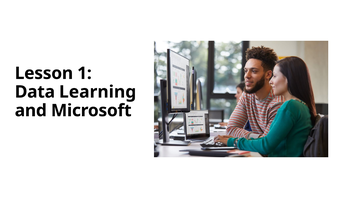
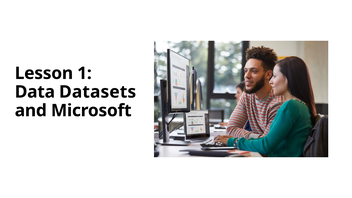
Learning: Learning -> Datasets
